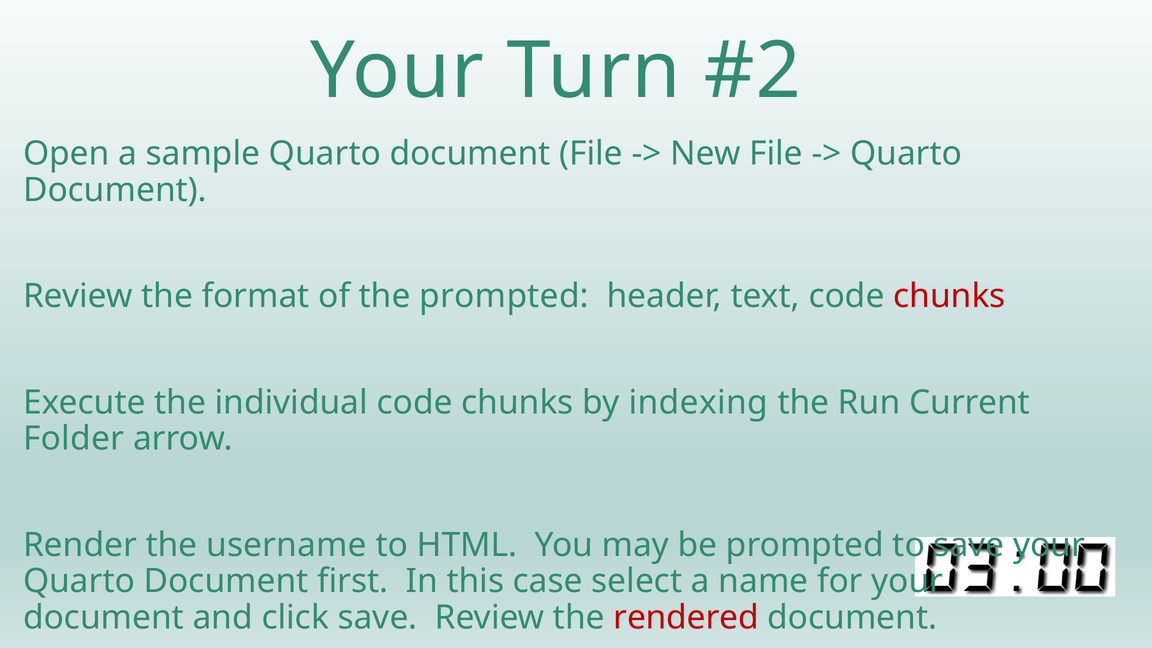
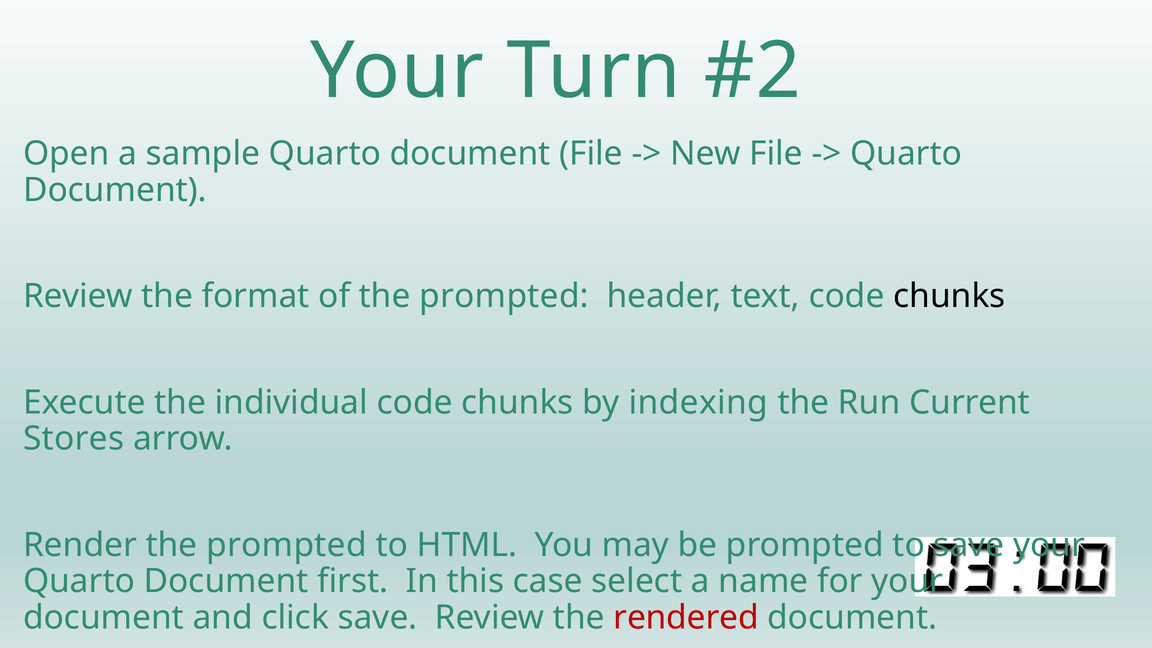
chunks at (949, 296) colour: red -> black
Folder: Folder -> Stores
Render the username: username -> prompted
